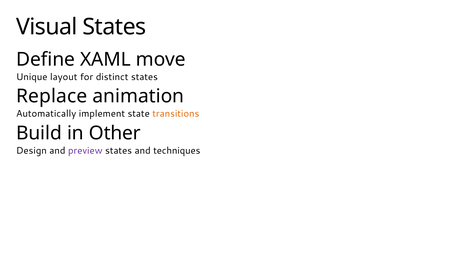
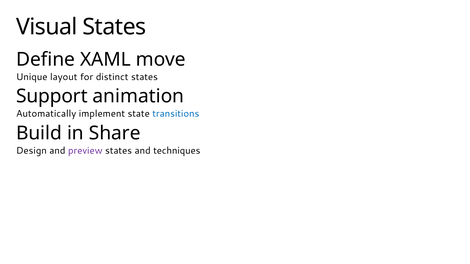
Replace: Replace -> Support
transitions colour: orange -> blue
Other: Other -> Share
